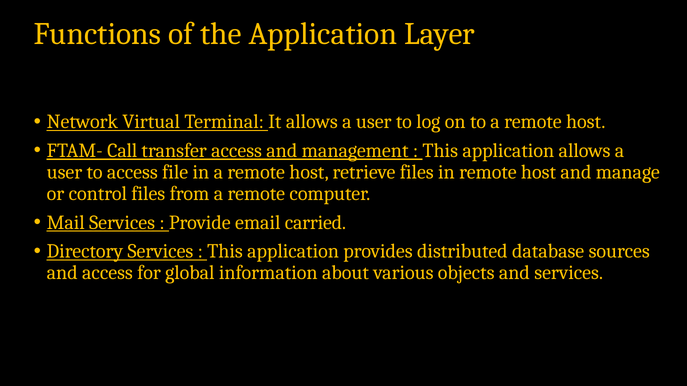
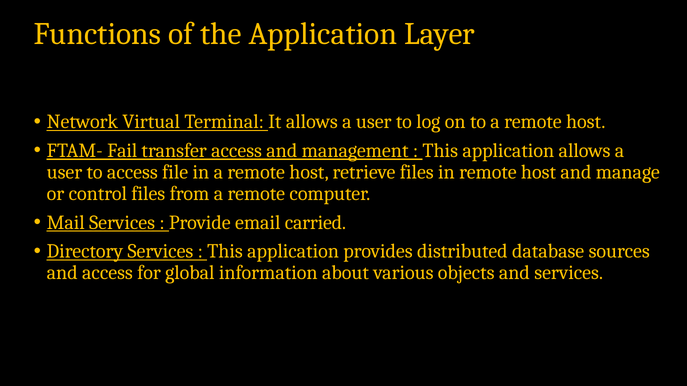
Call: Call -> Fail
